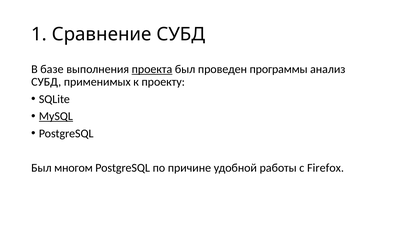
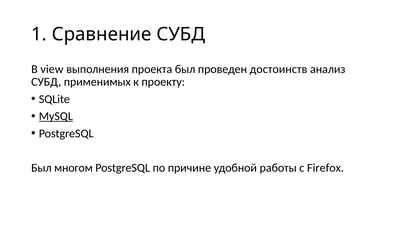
базе: базе -> view
проекта underline: present -> none
программы: программы -> достоинств
